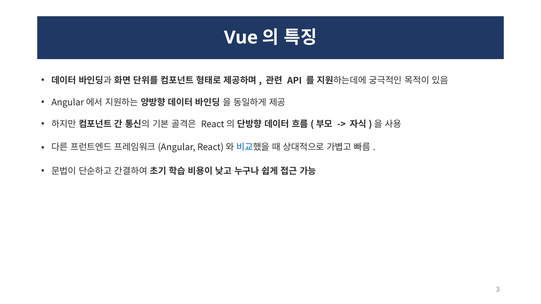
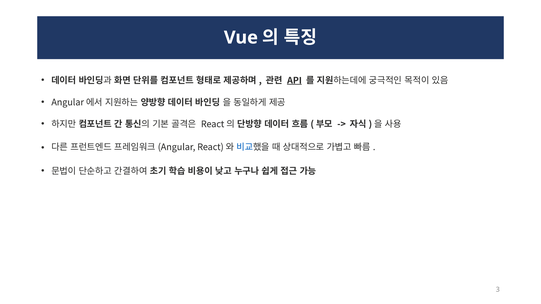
API underline: none -> present
